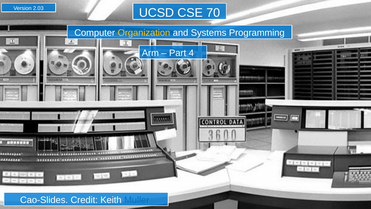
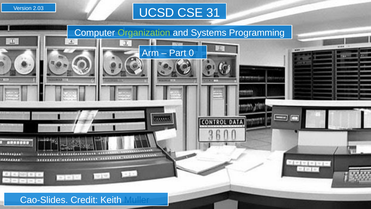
70: 70 -> 31
Organization colour: yellow -> light green
4: 4 -> 0
